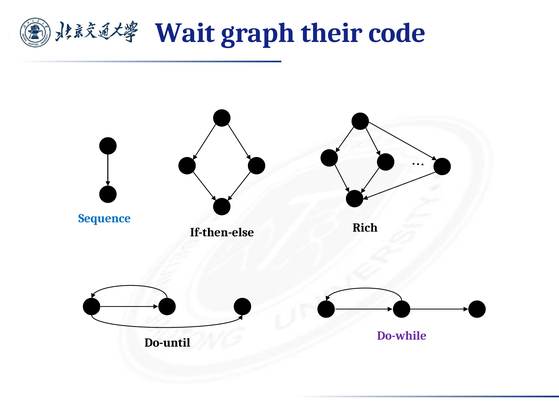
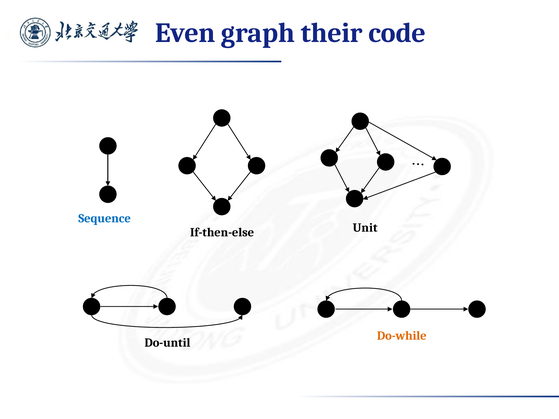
Wait: Wait -> Even
Rich: Rich -> Unit
Do-while colour: purple -> orange
